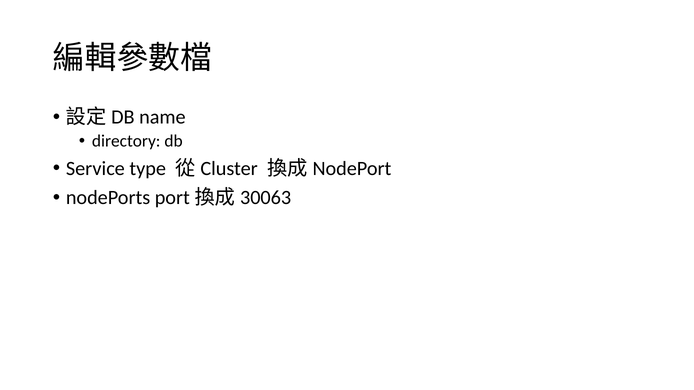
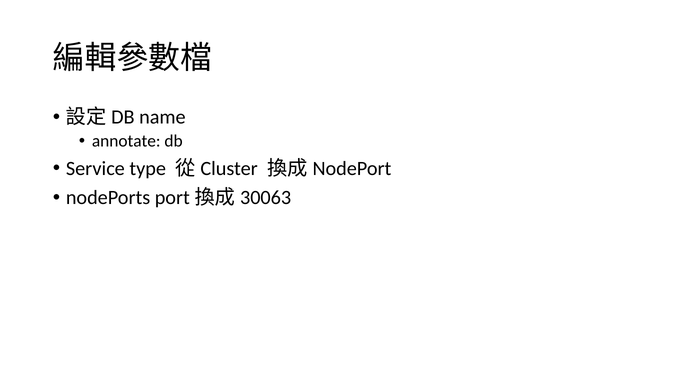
directory: directory -> annotate
